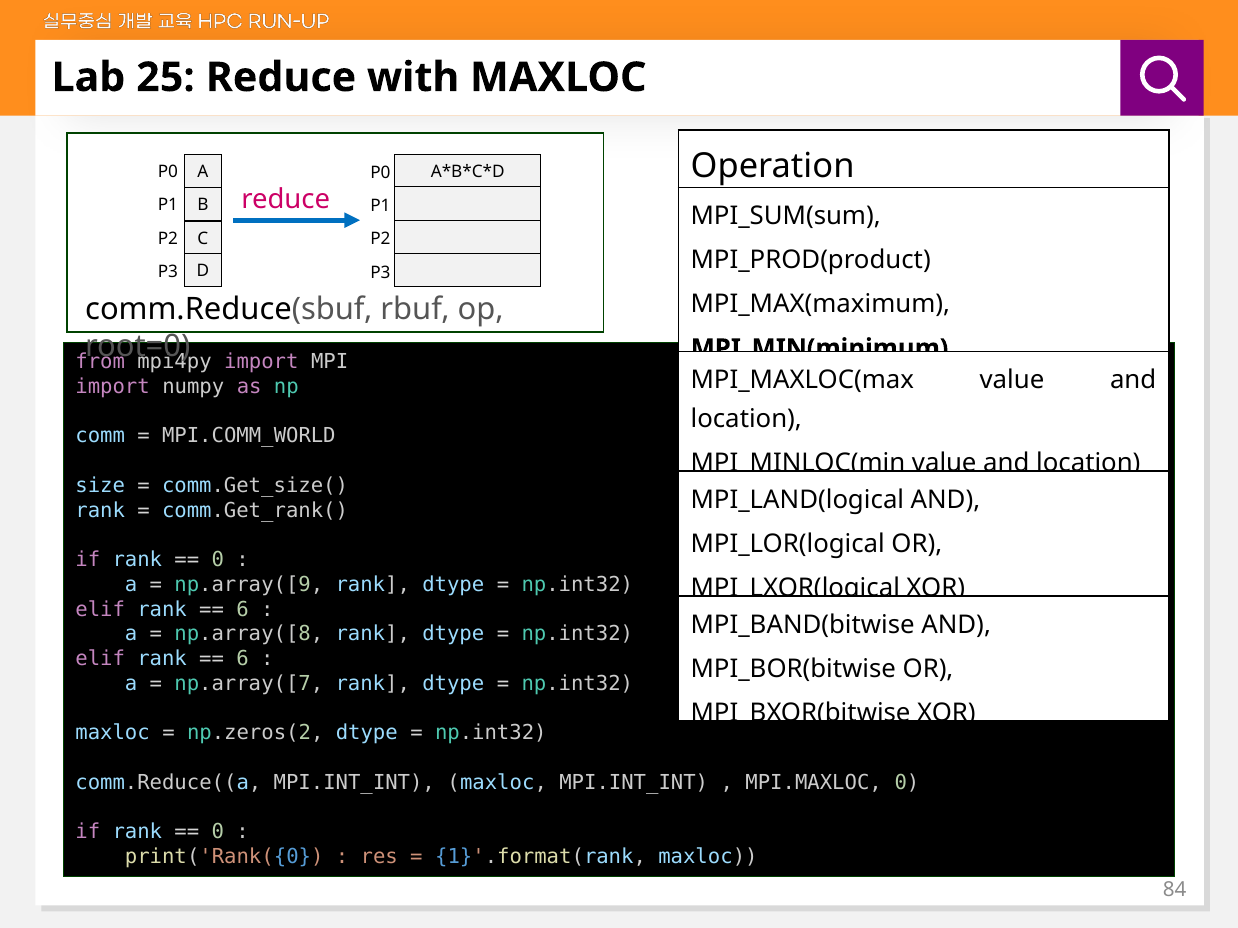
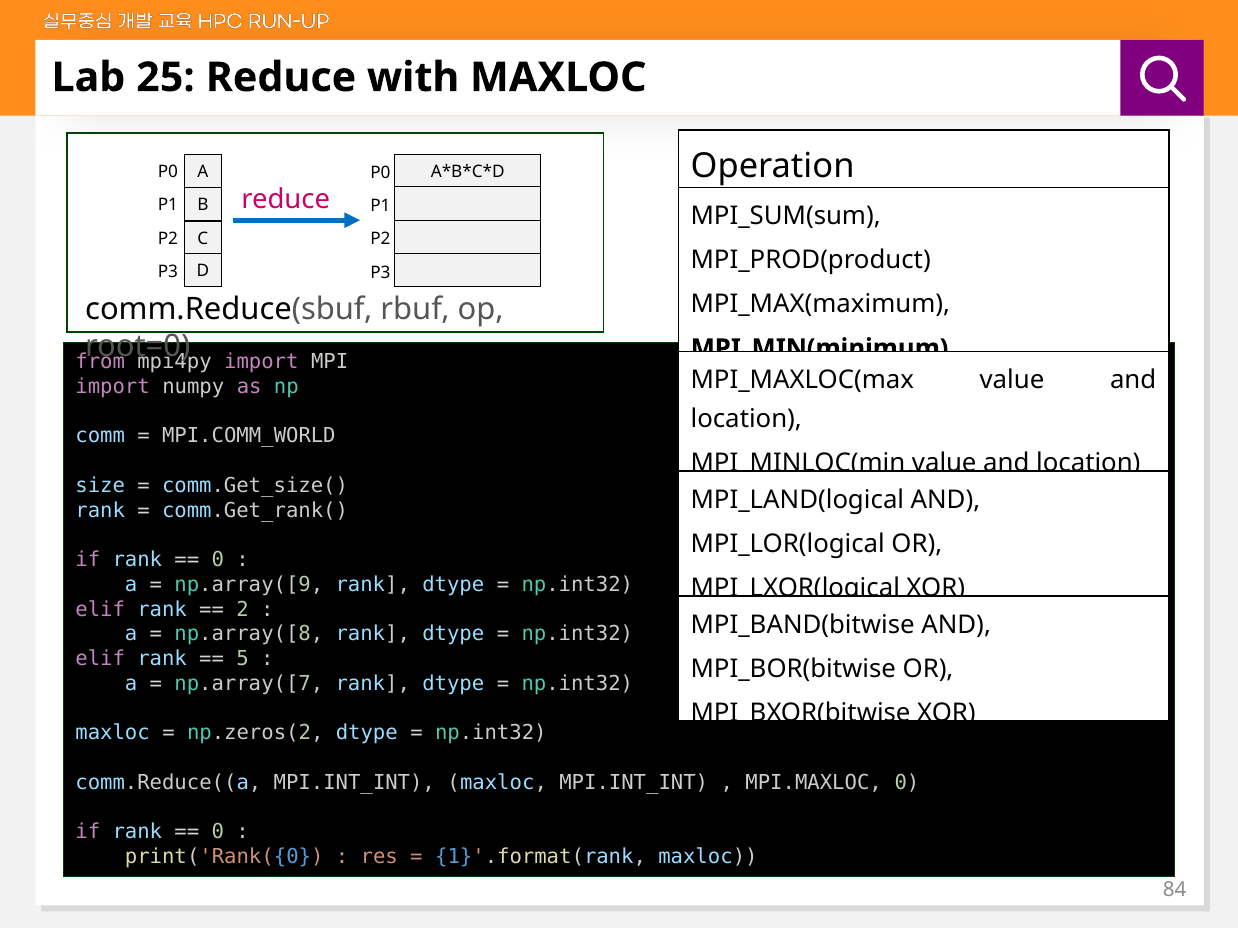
6 at (243, 610): 6 -> 2
6 at (243, 659): 6 -> 5
